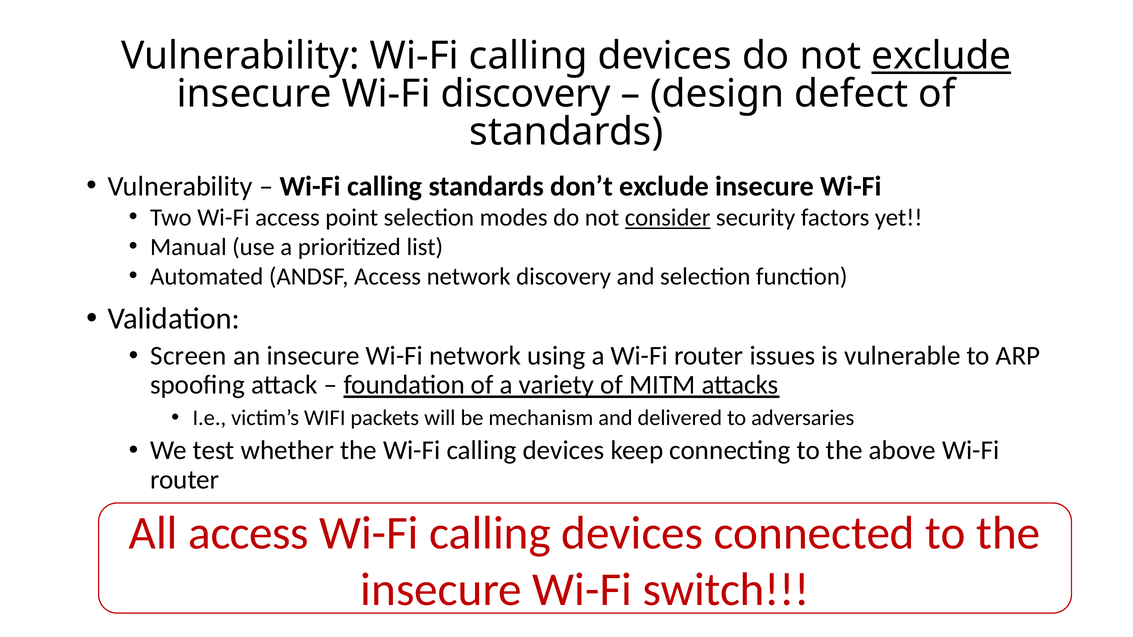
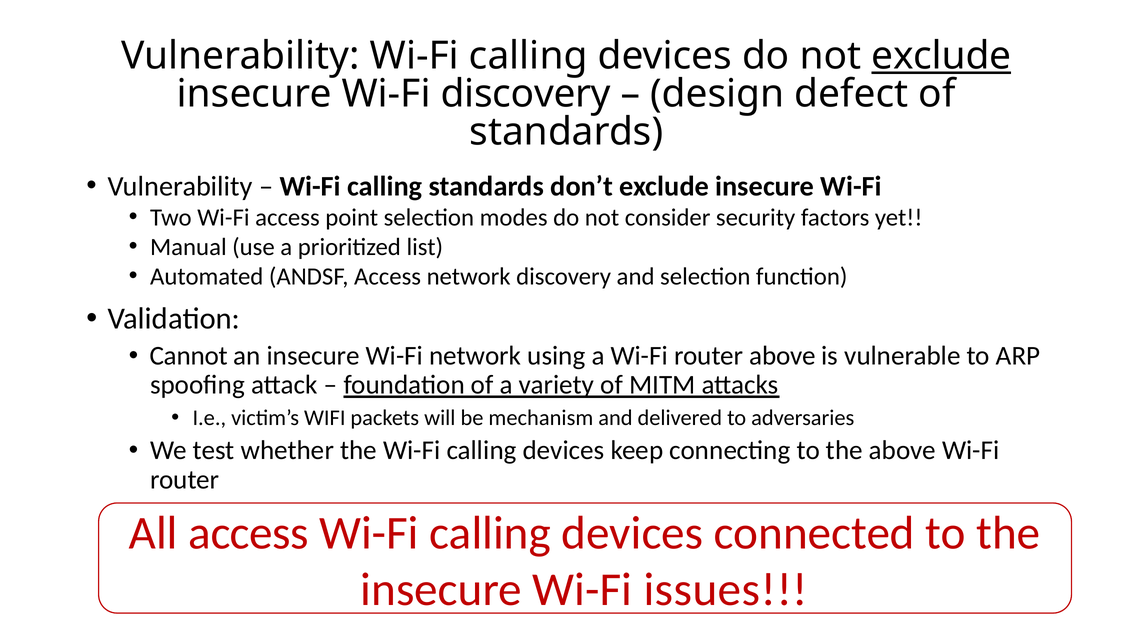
consider underline: present -> none
Screen: Screen -> Cannot
router issues: issues -> above
switch: switch -> issues
